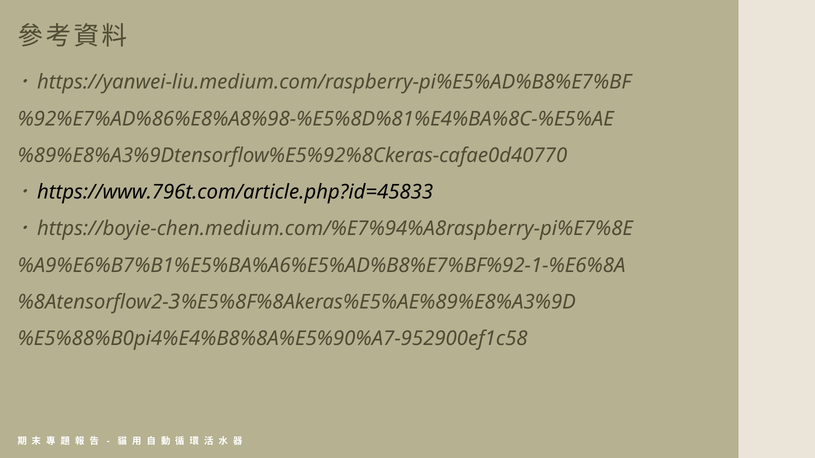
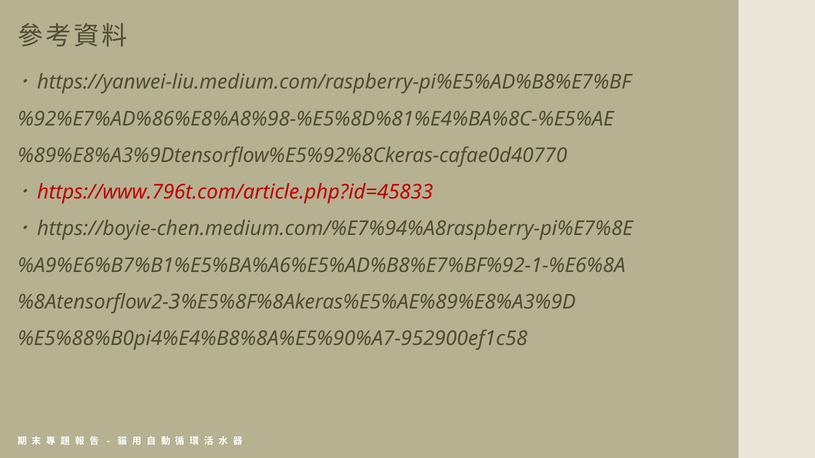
https://www.796t.com/article.php?id=45833 colour: black -> red
